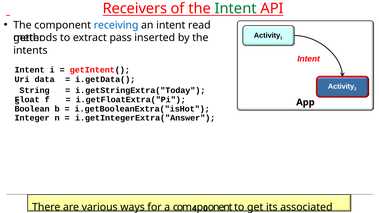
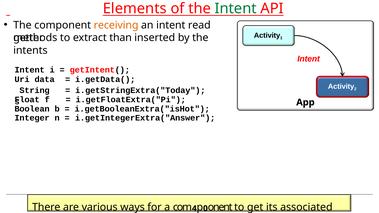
Receivers: Receivers -> Elements
receiving colour: blue -> orange
pass: pass -> than
